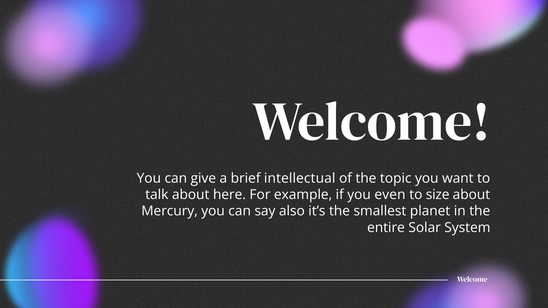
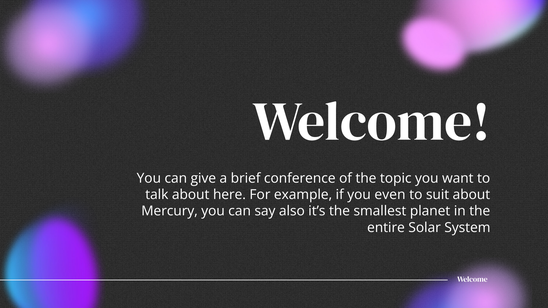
intellectual: intellectual -> conference
size: size -> suit
